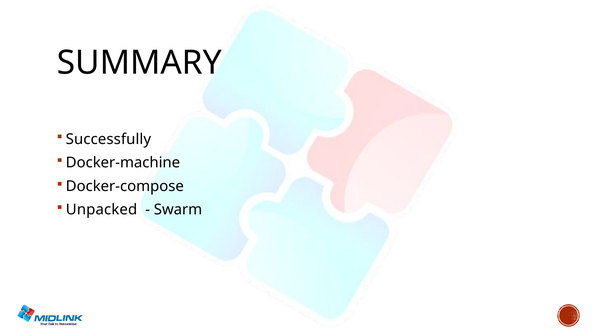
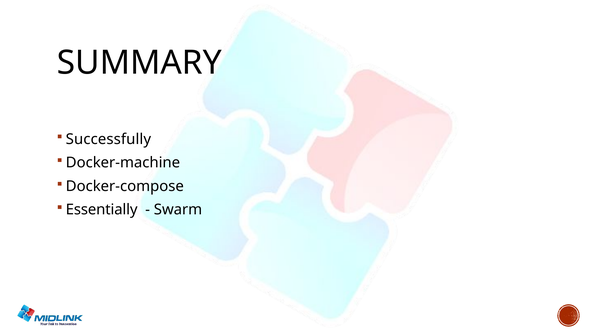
Unpacked: Unpacked -> Essentially
